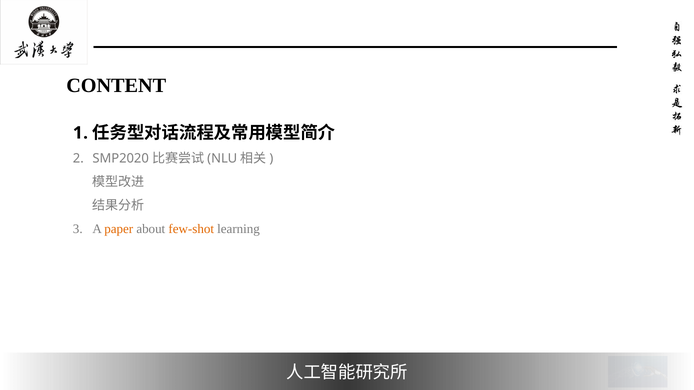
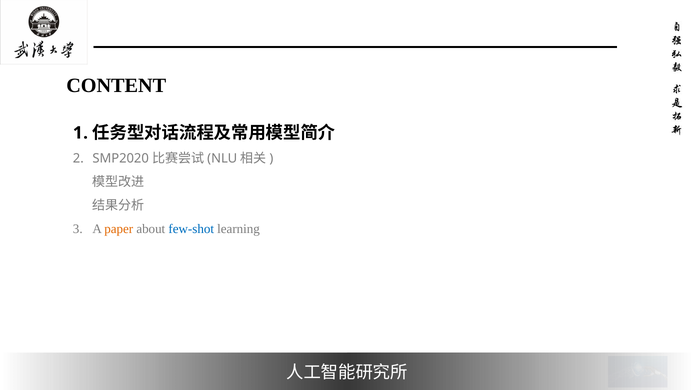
few-shot colour: orange -> blue
